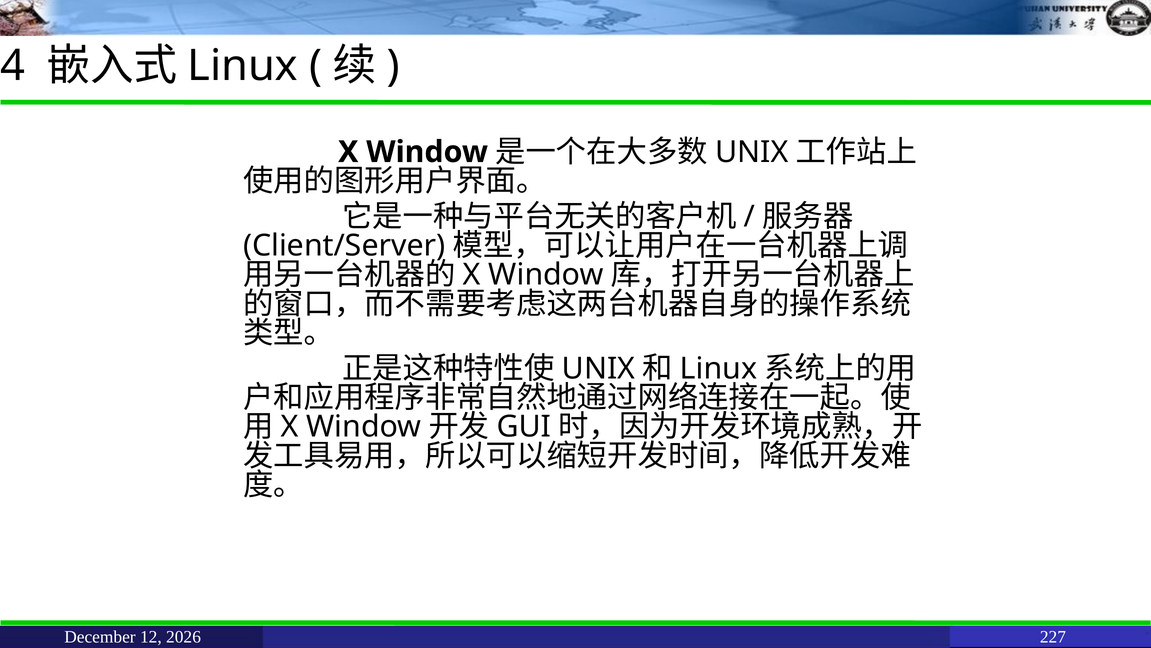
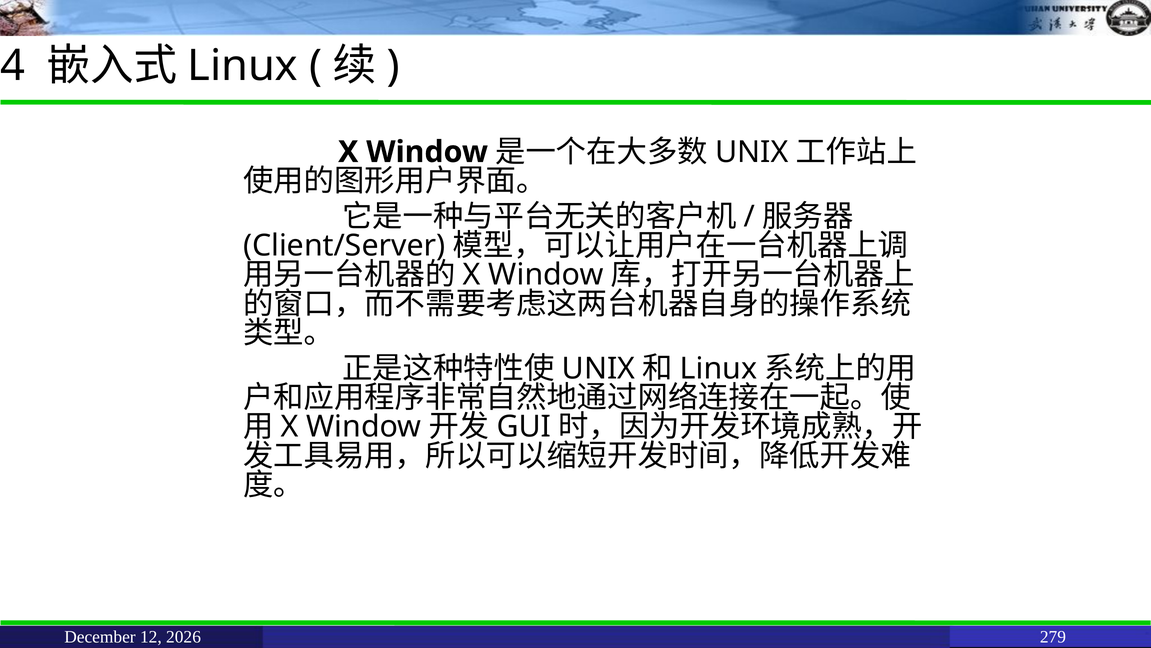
227: 227 -> 279
